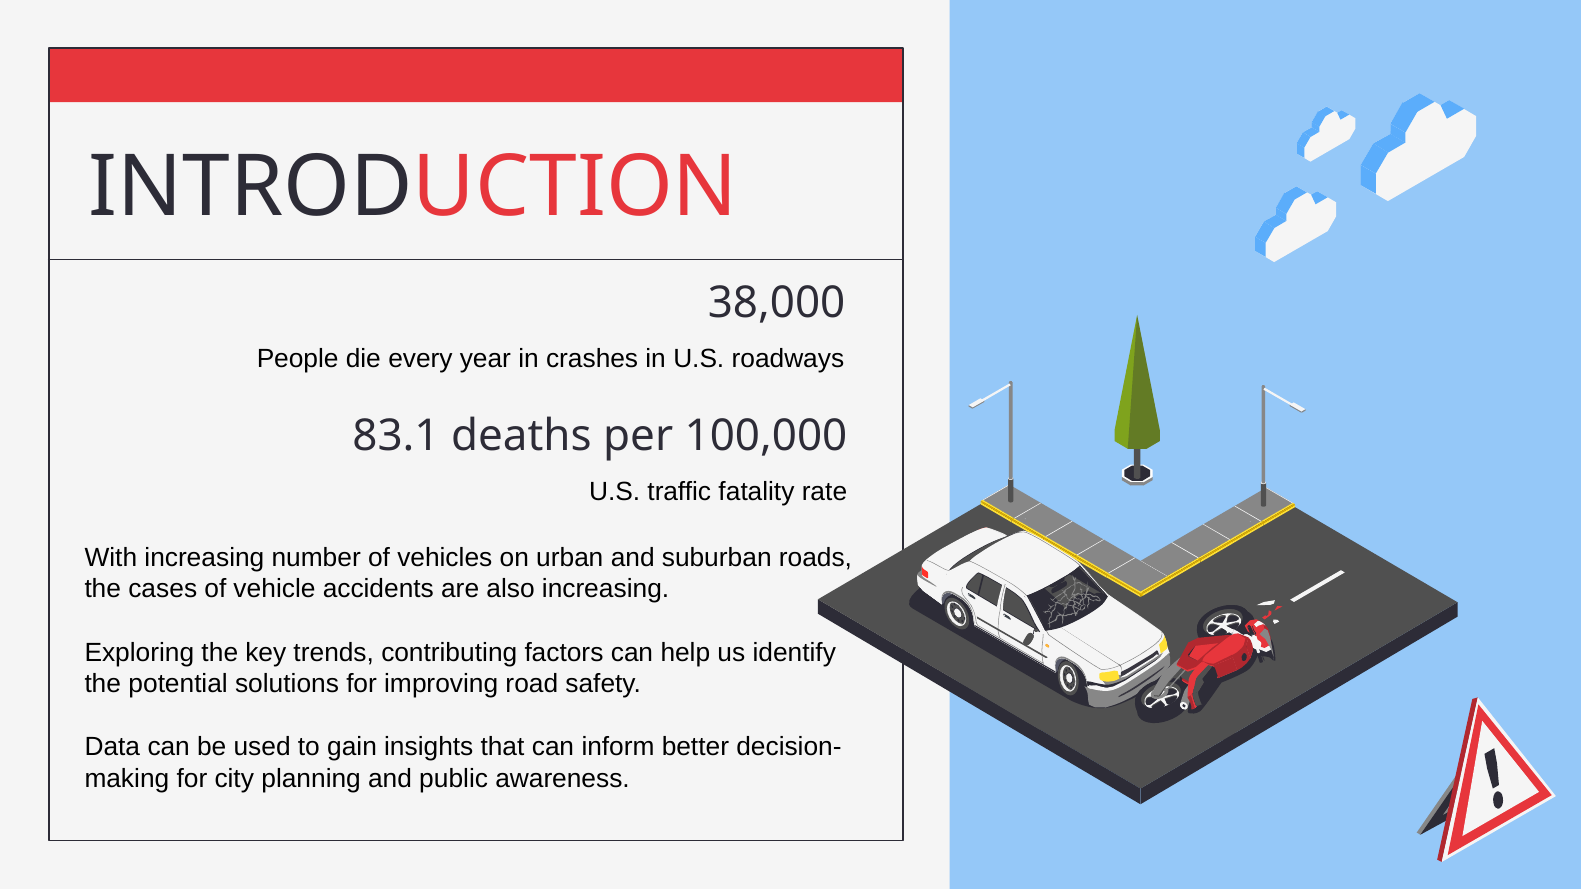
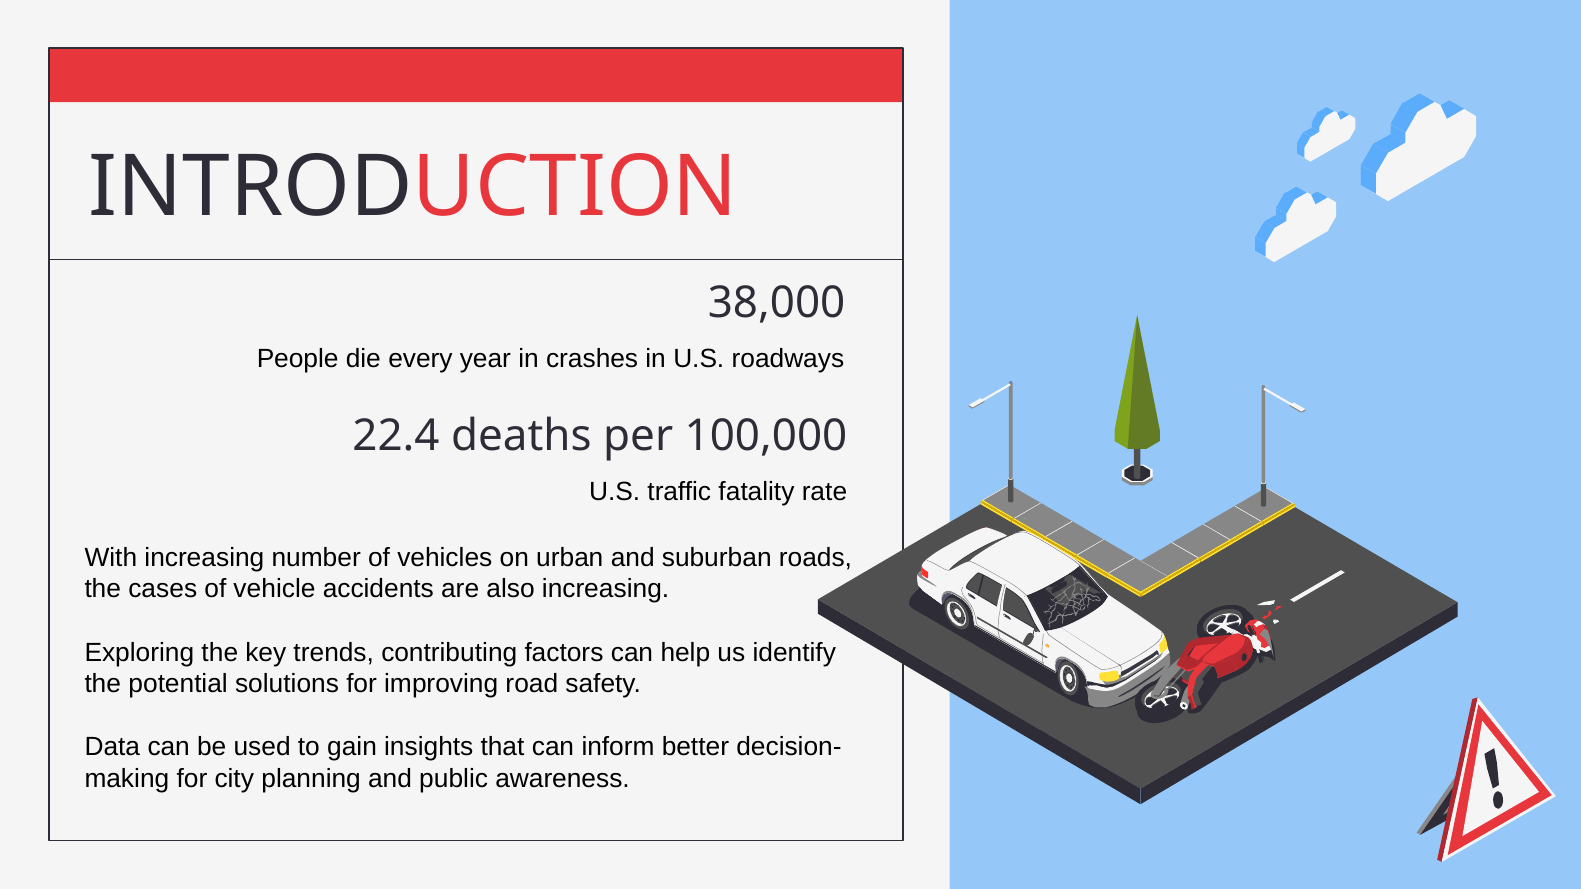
83.1: 83.1 -> 22.4
